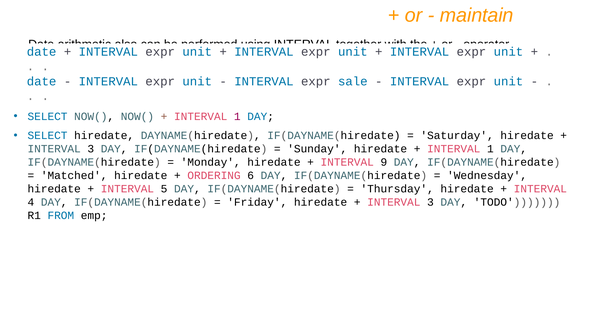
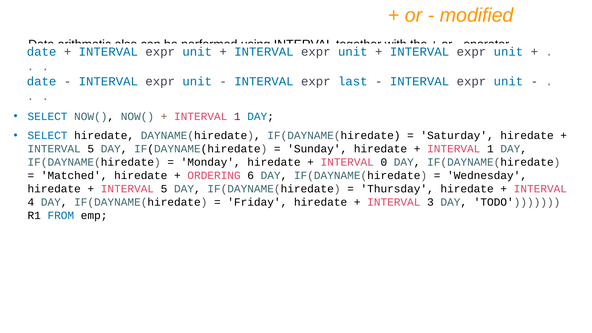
maintain: maintain -> modified
sale: sale -> last
3 at (91, 149): 3 -> 5
9: 9 -> 0
